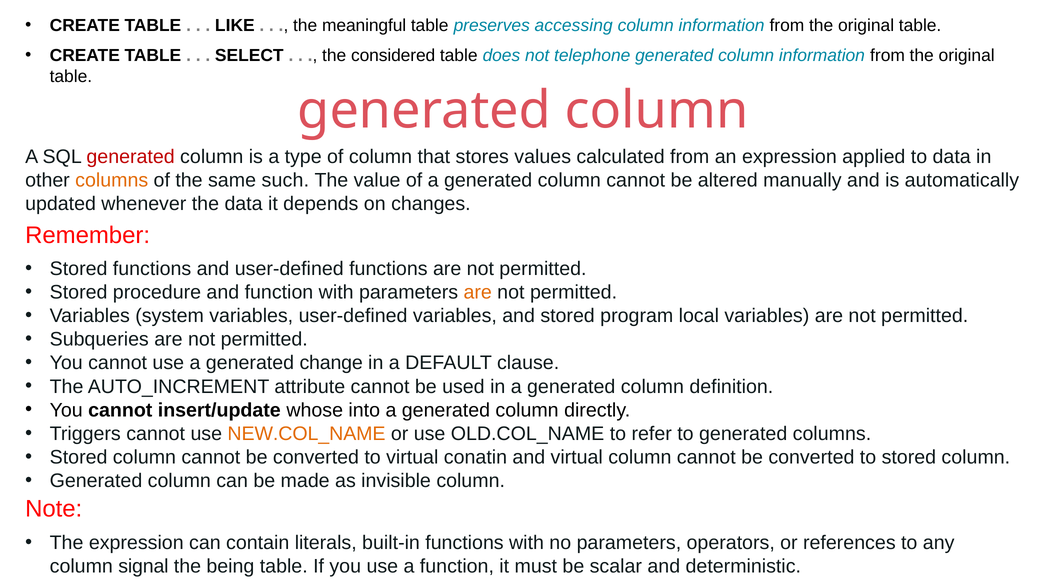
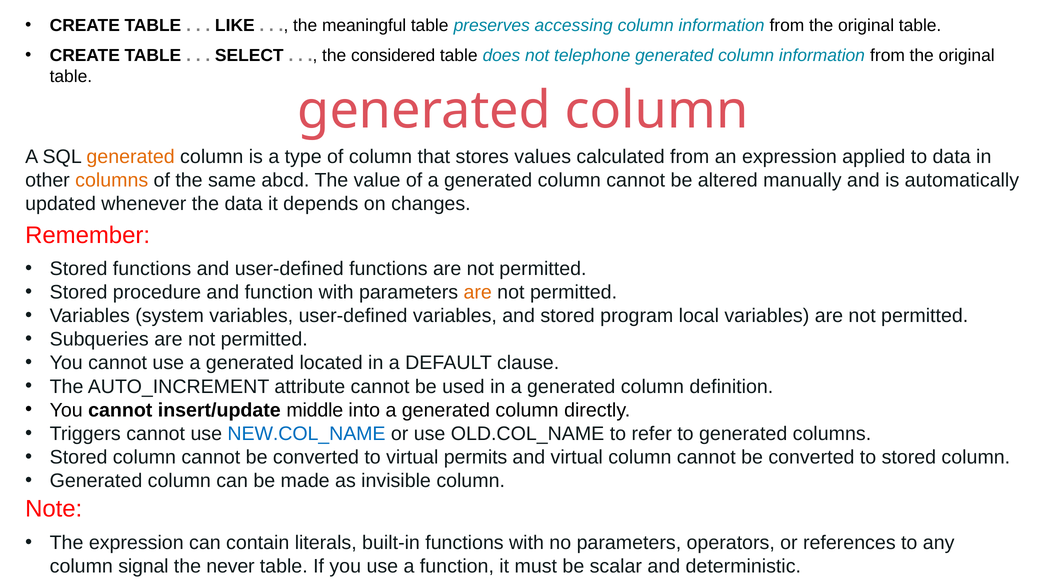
generated at (131, 157) colour: red -> orange
such: such -> abcd
change: change -> located
whose: whose -> middle
NEW.COL_NAME colour: orange -> blue
conatin: conatin -> permits
being: being -> never
